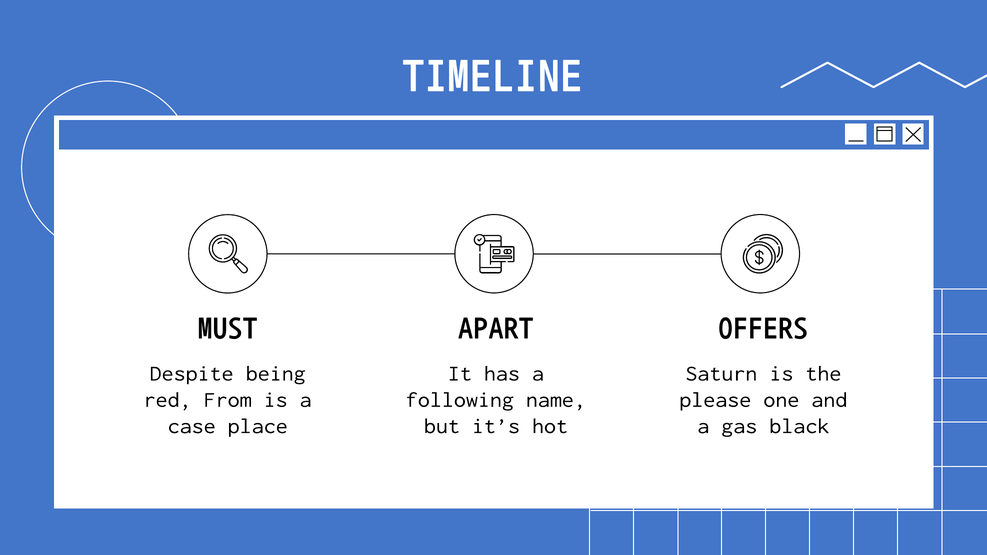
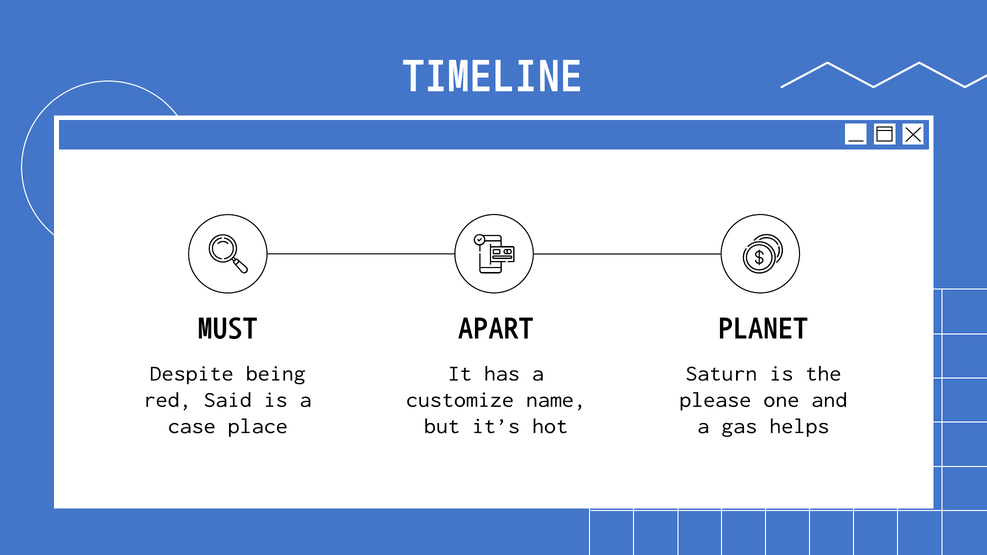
OFFERS: OFFERS -> PLANET
From: From -> Said
following: following -> customize
black: black -> helps
